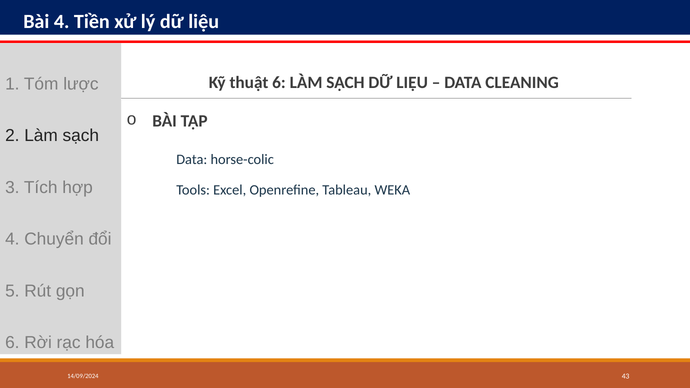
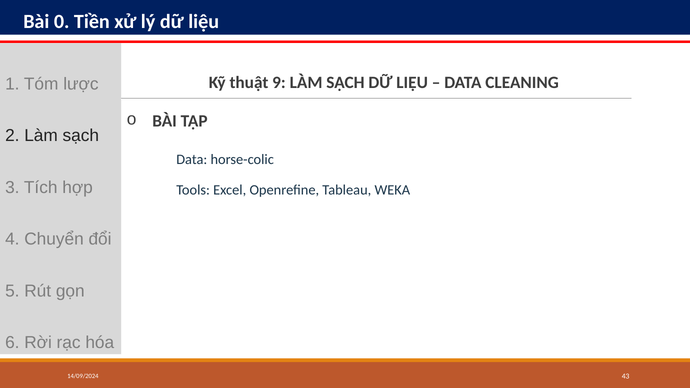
Bài 4: 4 -> 0
thuật 6: 6 -> 9
